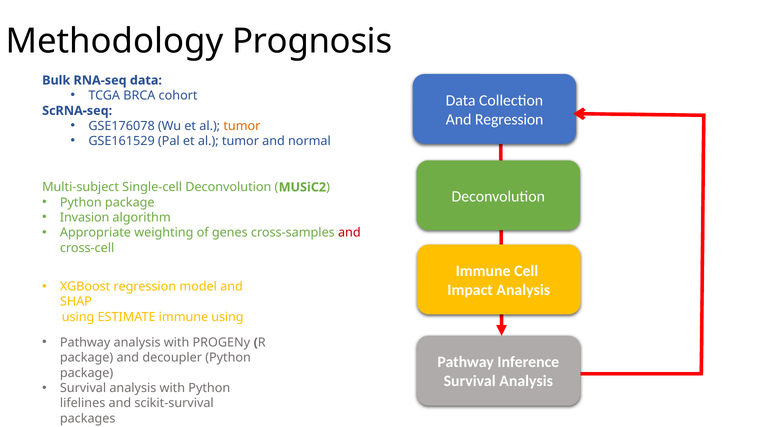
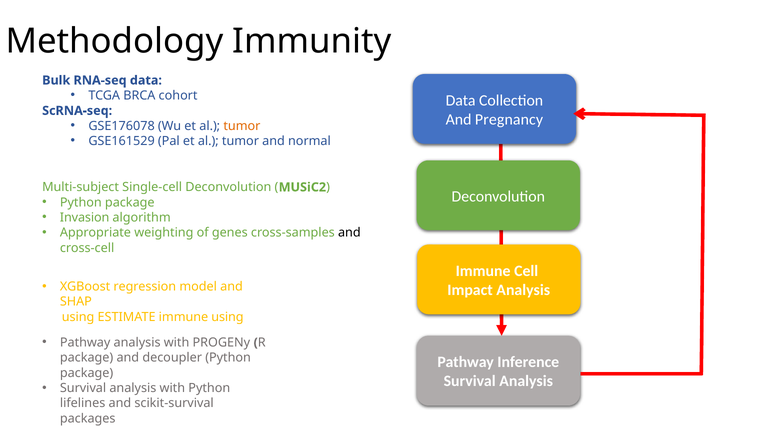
Prognosis: Prognosis -> Immunity
And Regression: Regression -> Pregnancy
and at (349, 233) colour: red -> black
